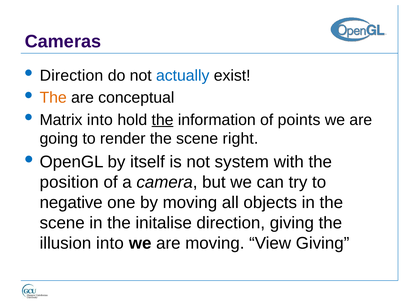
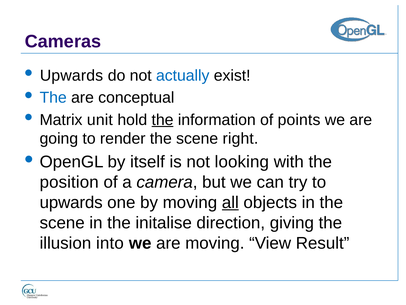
Direction at (71, 75): Direction -> Upwards
The at (53, 97) colour: orange -> blue
Matrix into: into -> unit
system: system -> looking
negative at (71, 202): negative -> upwards
all underline: none -> present
View Giving: Giving -> Result
